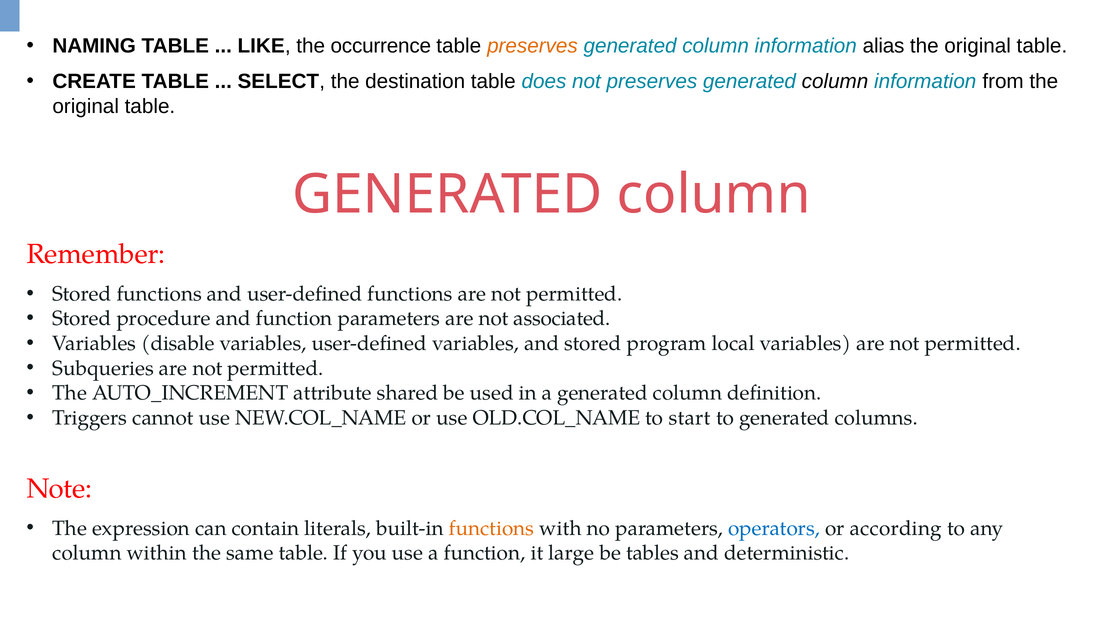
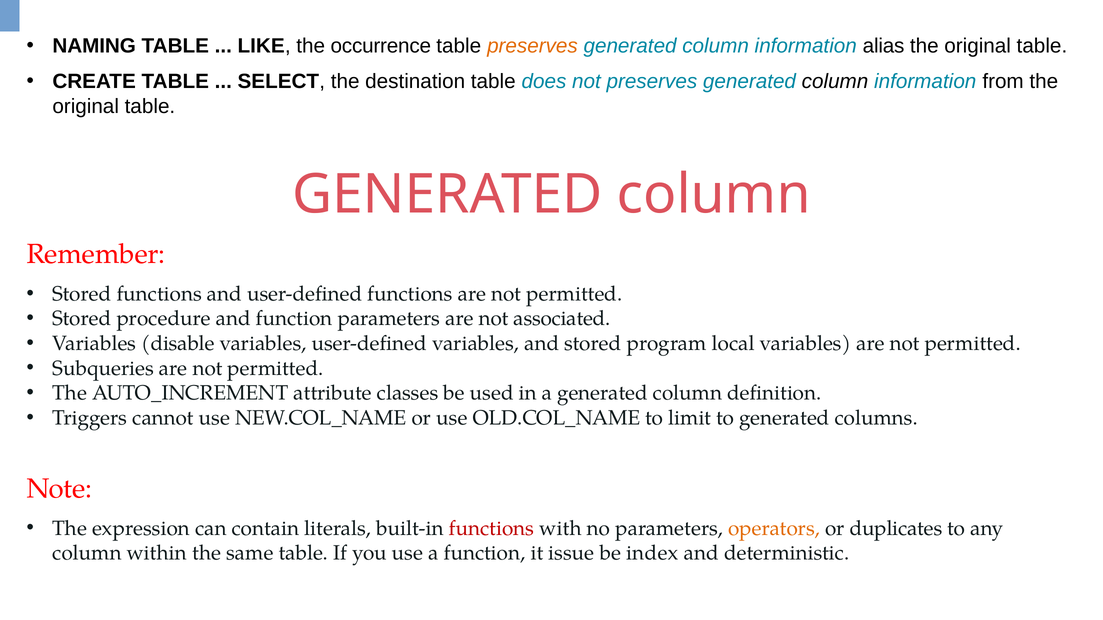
shared: shared -> classes
start: start -> limit
functions at (492, 529) colour: orange -> red
operators colour: blue -> orange
according: according -> duplicates
large: large -> issue
tables: tables -> index
